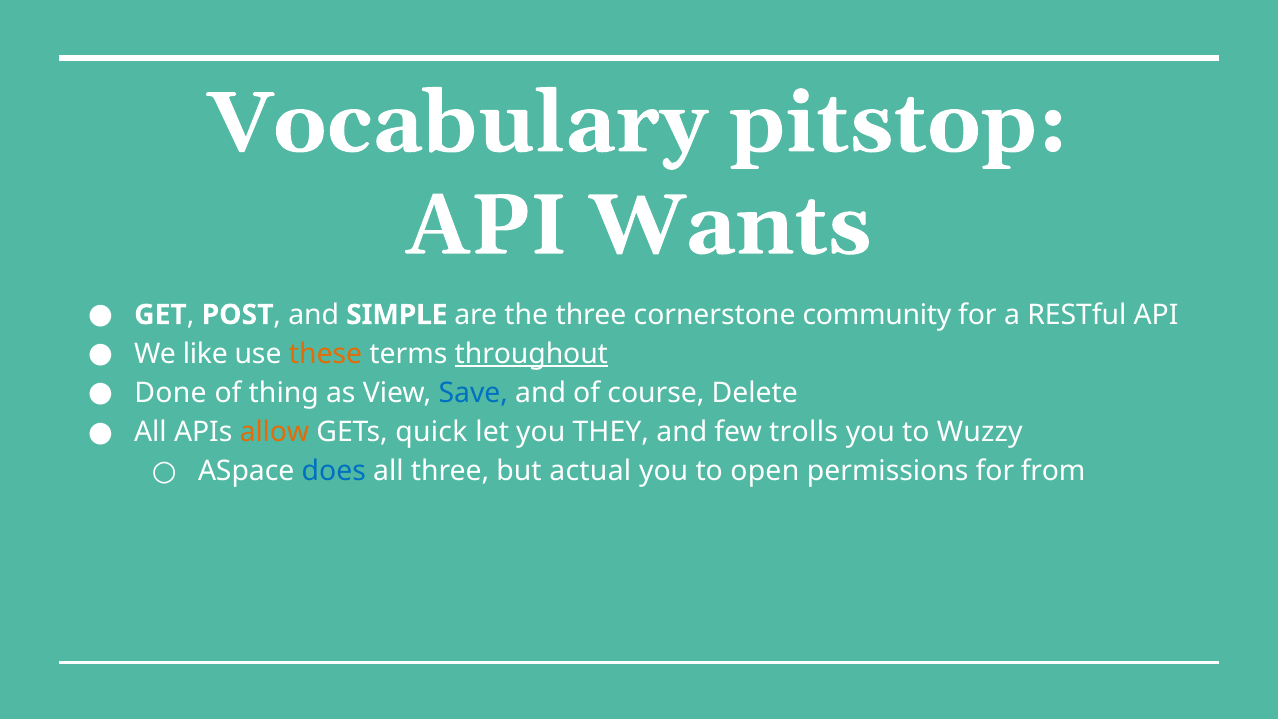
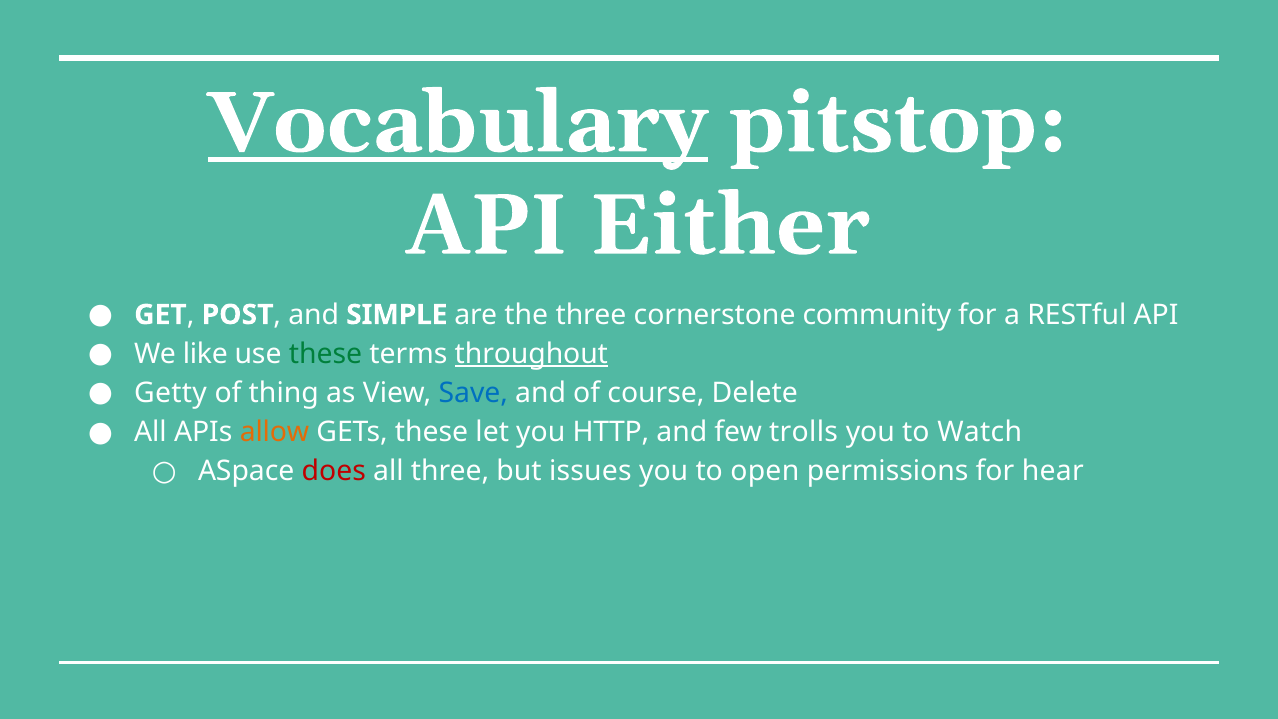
Vocabulary underline: none -> present
Wants: Wants -> Either
these at (326, 354) colour: orange -> green
Done: Done -> Getty
GETs quick: quick -> these
THEY: THEY -> HTTP
Wuzzy: Wuzzy -> Watch
does colour: blue -> red
actual: actual -> issues
from: from -> hear
